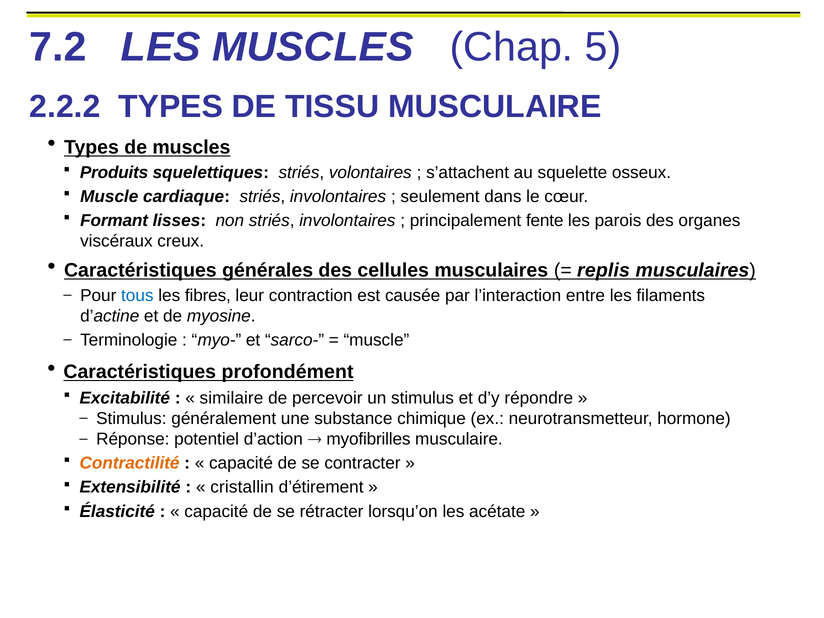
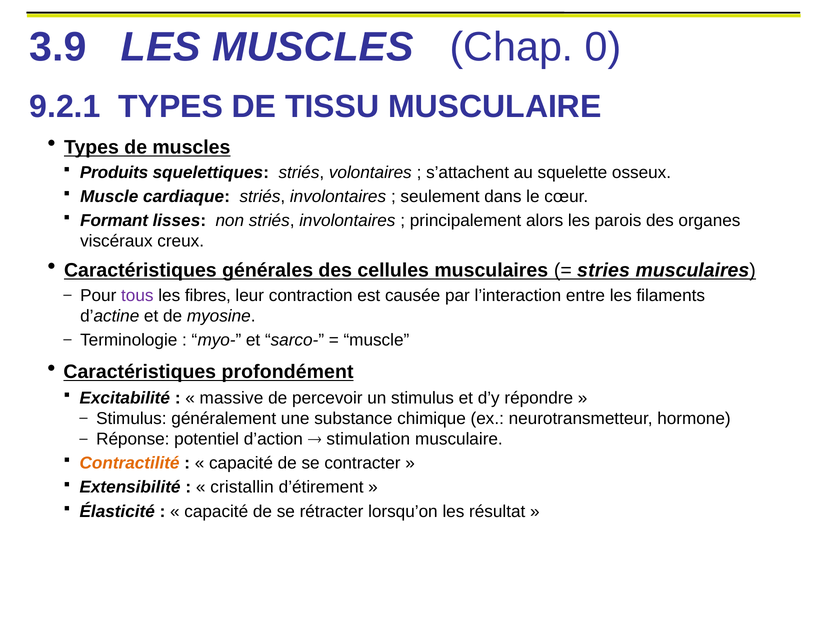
7.2: 7.2 -> 3.9
5: 5 -> 0
2.2.2: 2.2.2 -> 9.2.1
fente: fente -> alors
replis: replis -> stries
tous colour: blue -> purple
similaire: similaire -> massive
myofibrilles: myofibrilles -> stimulation
acétate: acétate -> résultat
